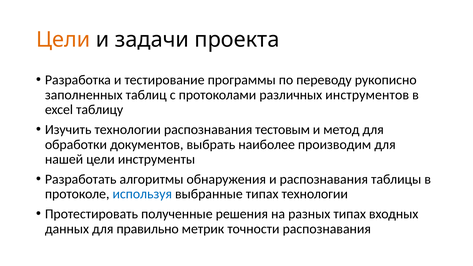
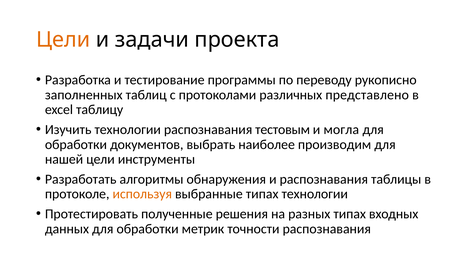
инструментов: инструментов -> представлено
метод: метод -> могла
используя colour: blue -> orange
данных для правильно: правильно -> обработки
